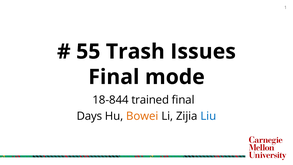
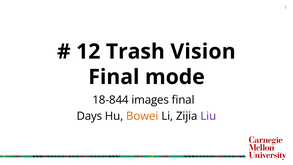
55: 55 -> 12
Issues: Issues -> Vision
trained: trained -> images
Liu colour: blue -> purple
